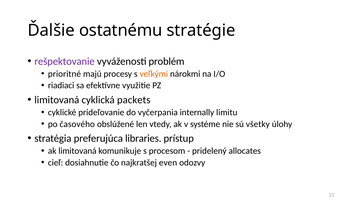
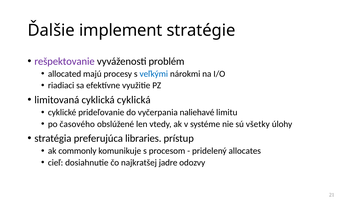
ostatnému: ostatnému -> implement
prioritné: prioritné -> allocated
veľkými colour: orange -> blue
cyklická packets: packets -> cyklická
internally: internally -> naliehavé
ak limitovaná: limitovaná -> commonly
even: even -> jadre
